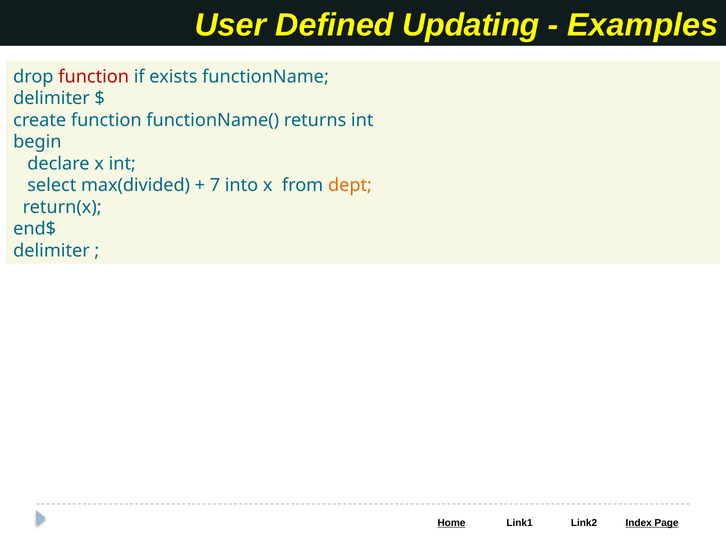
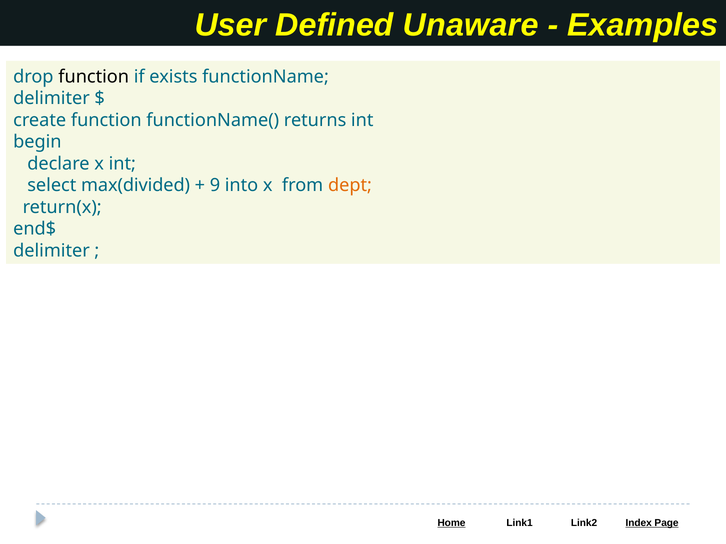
Updating: Updating -> Unaware
function at (94, 77) colour: red -> black
7: 7 -> 9
